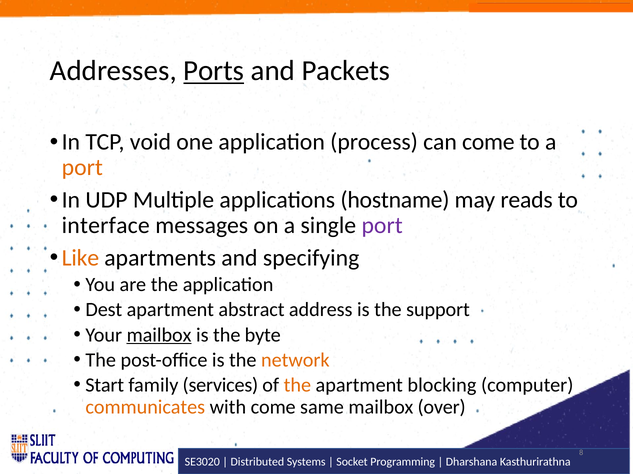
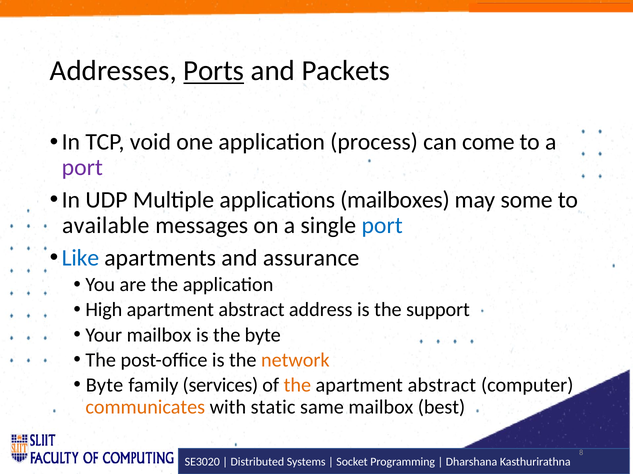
port at (82, 168) colour: orange -> purple
hostname: hostname -> mailboxes
reads: reads -> some
interface: interface -> available
port at (382, 226) colour: purple -> blue
Like colour: orange -> blue
specifying: specifying -> assurance
Dest: Dest -> High
mailbox at (159, 335) underline: present -> none
Start at (105, 386): Start -> Byte
blocking at (442, 386): blocking -> abstract
with come: come -> static
over: over -> best
